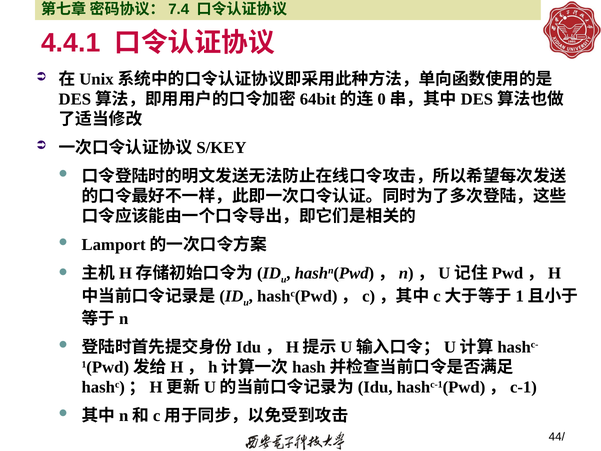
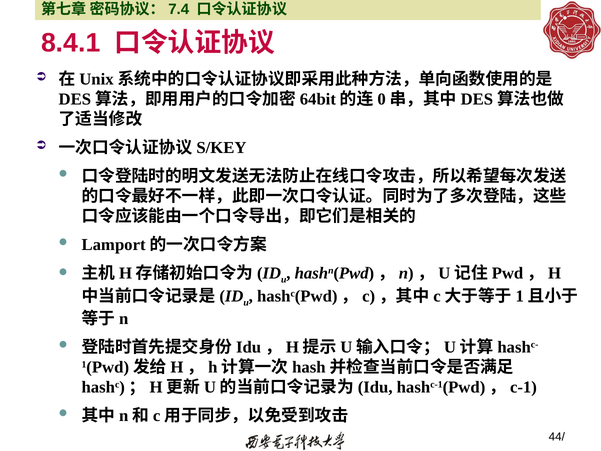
4.4.1: 4.4.1 -> 8.4.1
